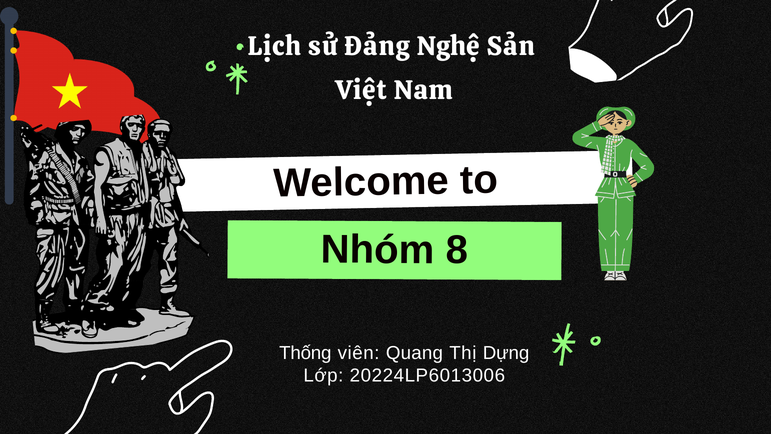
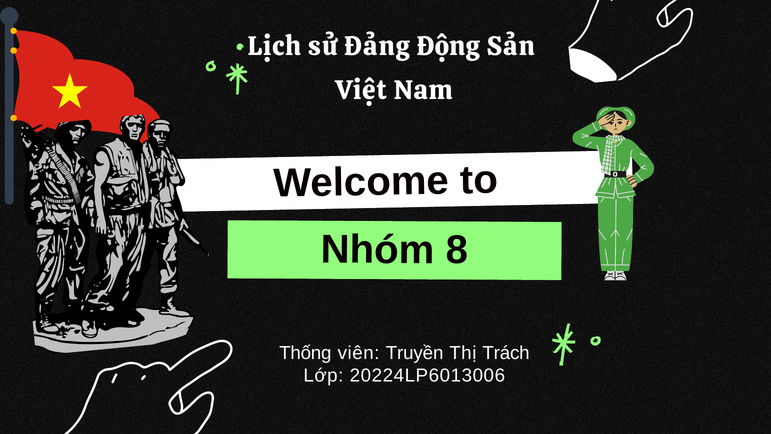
Nghệ: Nghệ -> Động
Quang: Quang -> Truyền
Dựng: Dựng -> Trách
